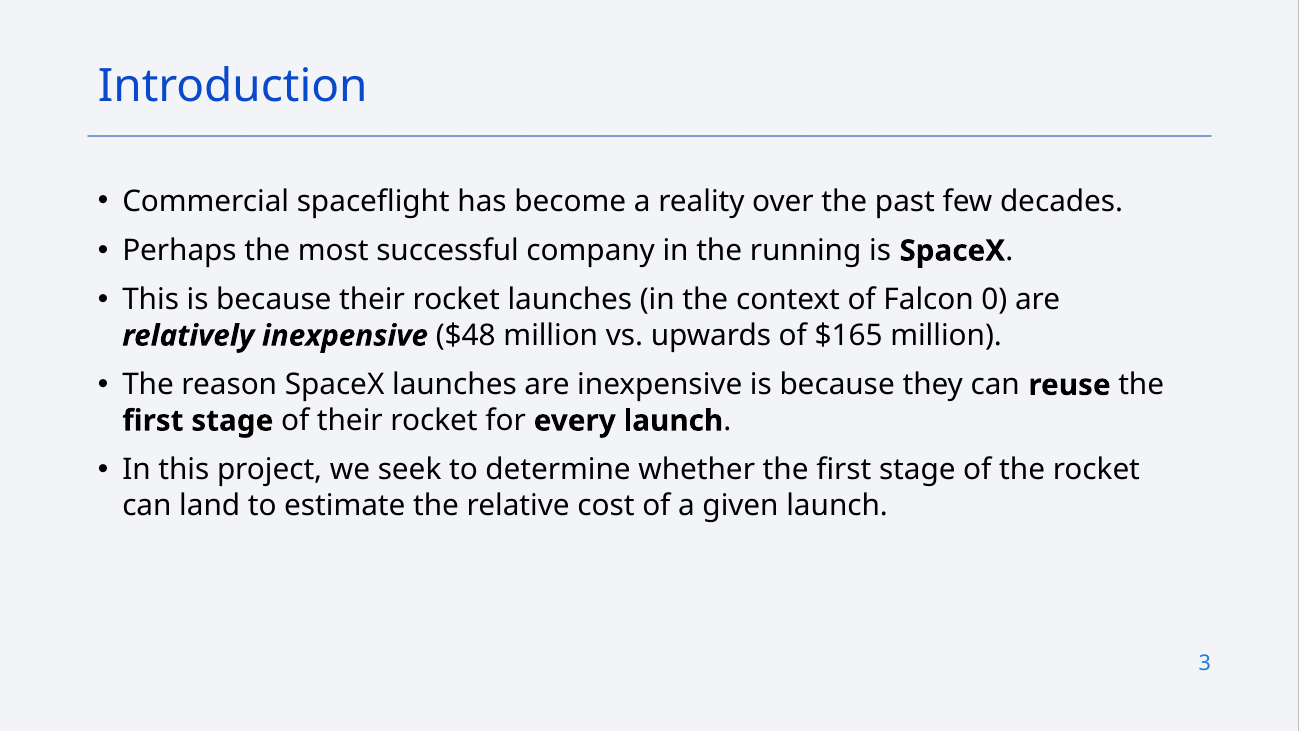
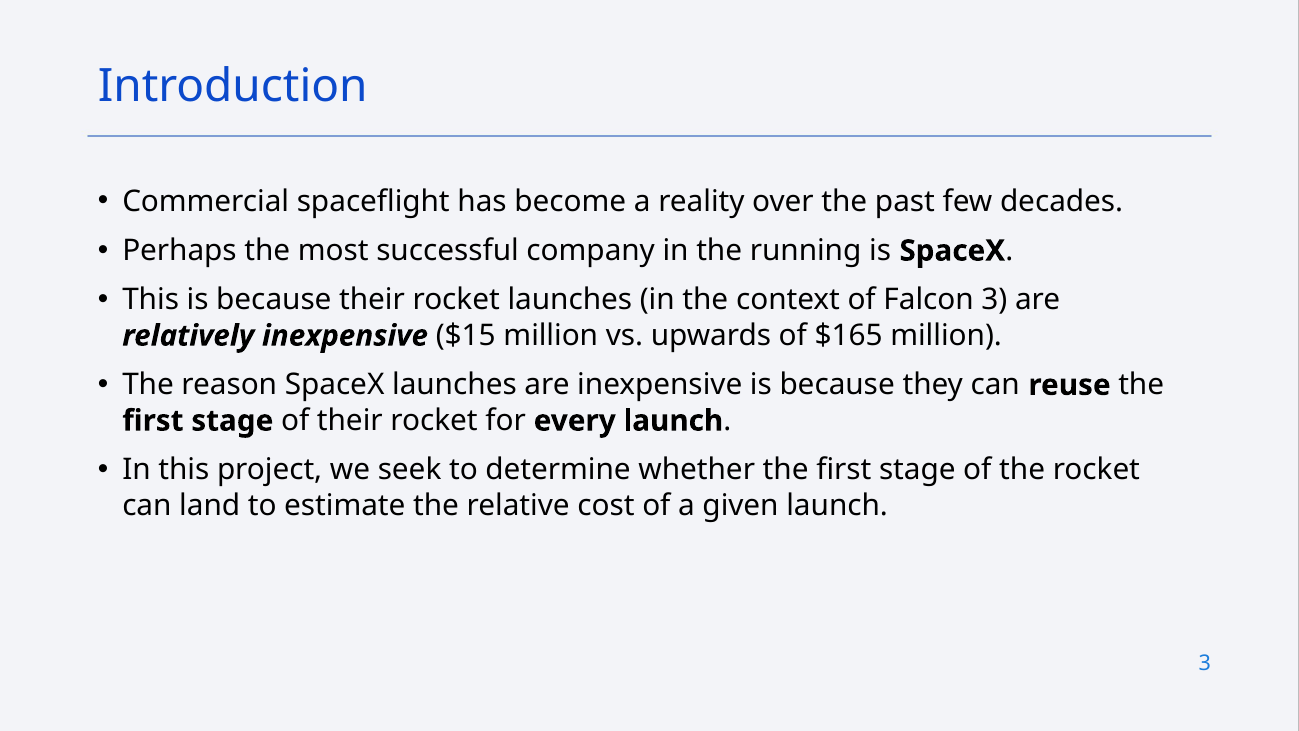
Falcon 0: 0 -> 3
$48: $48 -> $15
